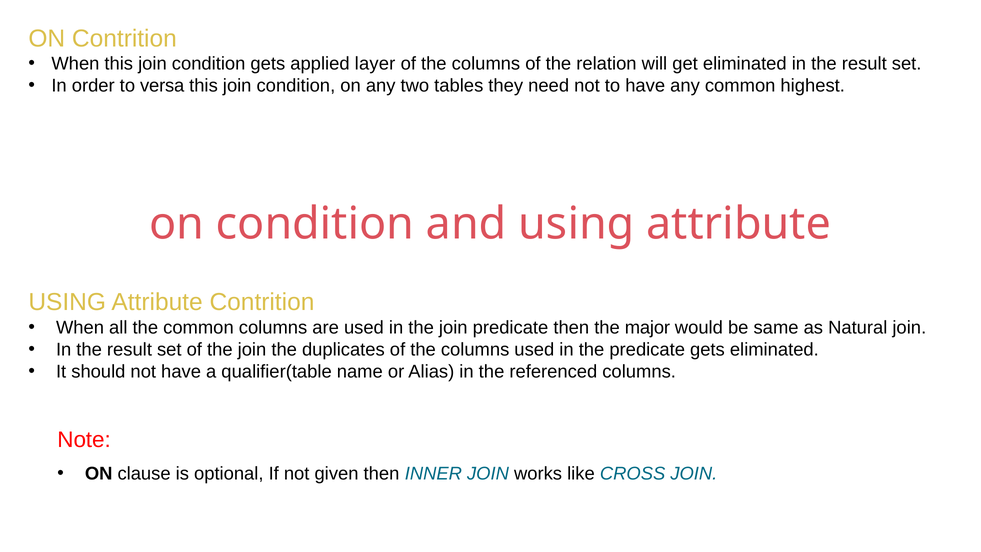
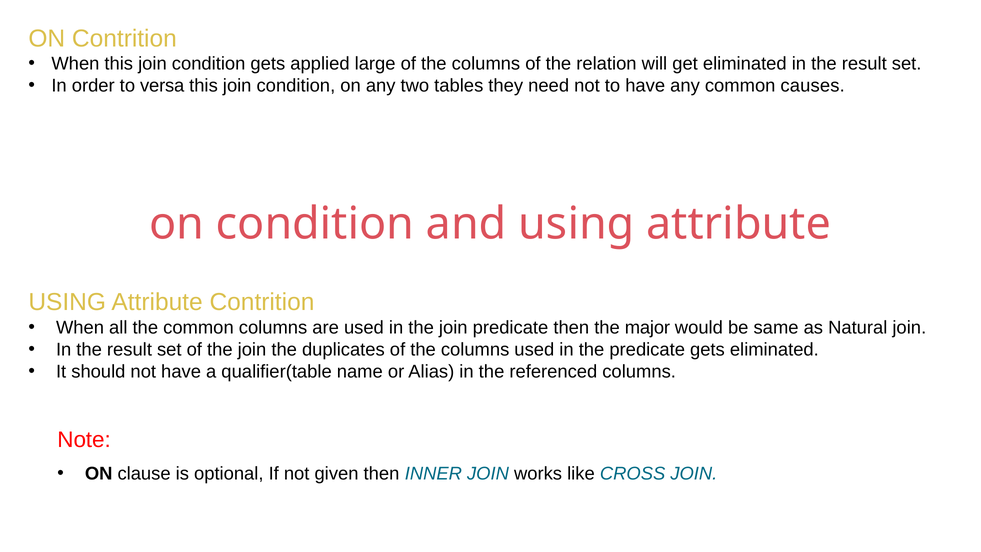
layer: layer -> large
highest: highest -> causes
